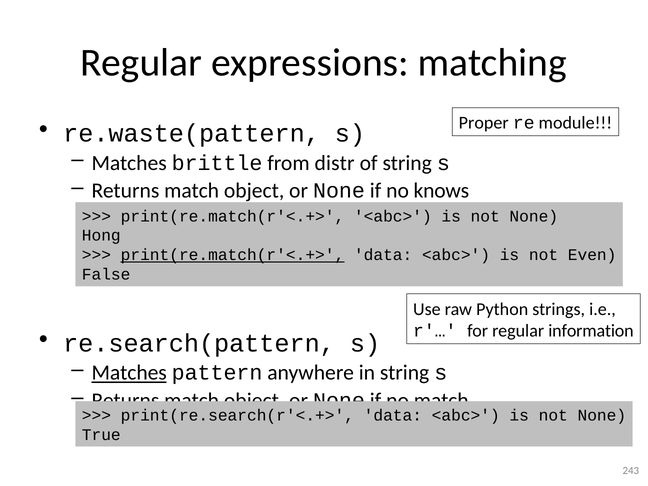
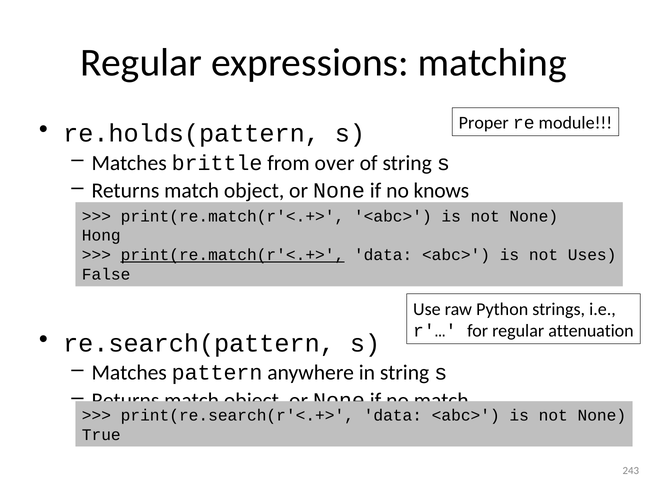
re.waste(pattern: re.waste(pattern -> re.holds(pattern
distr: distr -> over
Even: Even -> Uses
information: information -> attenuation
Matches at (129, 373) underline: present -> none
